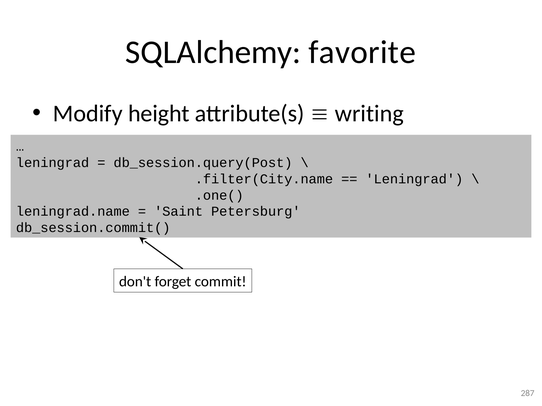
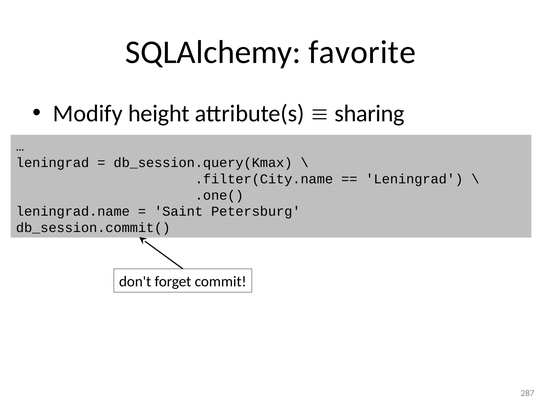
writing: writing -> sharing
db_session.query(Post: db_session.query(Post -> db_session.query(Kmax
